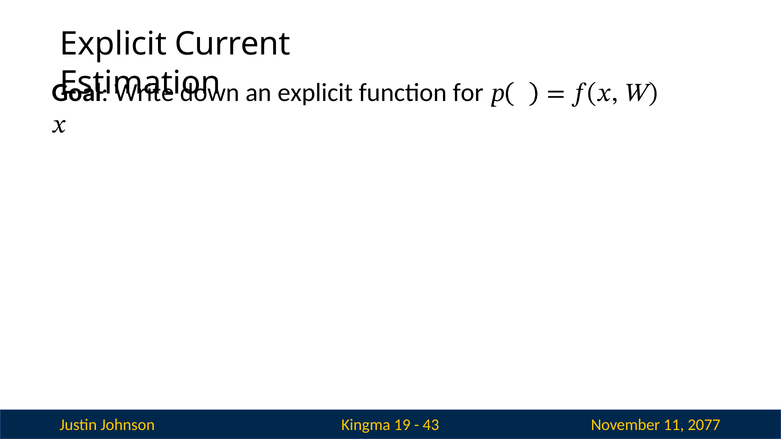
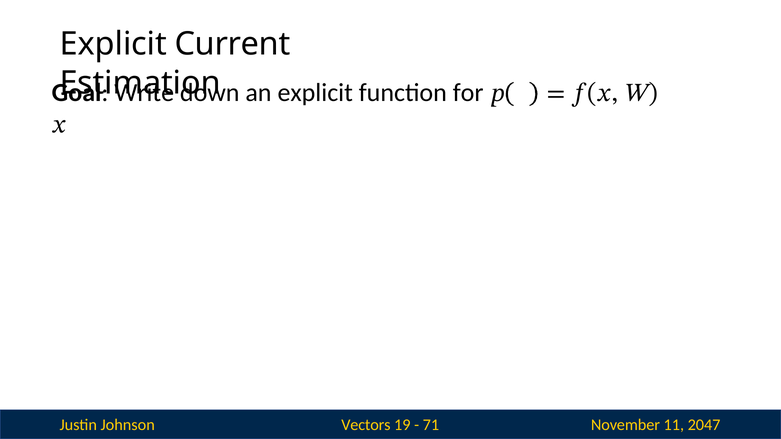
Kingma: Kingma -> Vectors
43: 43 -> 71
2077: 2077 -> 2047
